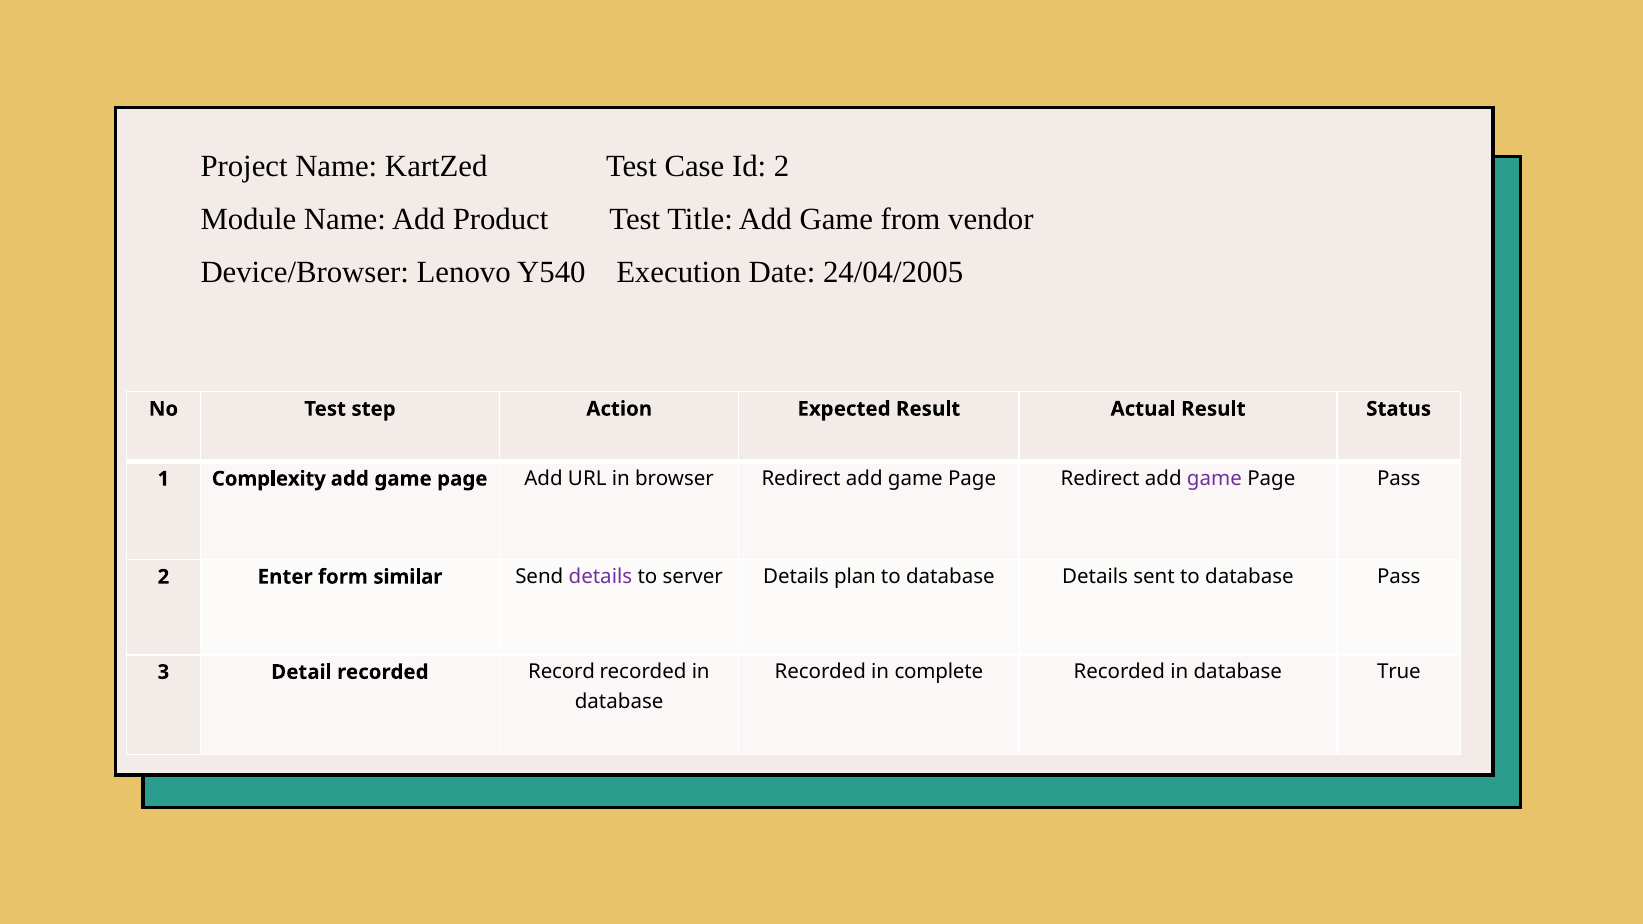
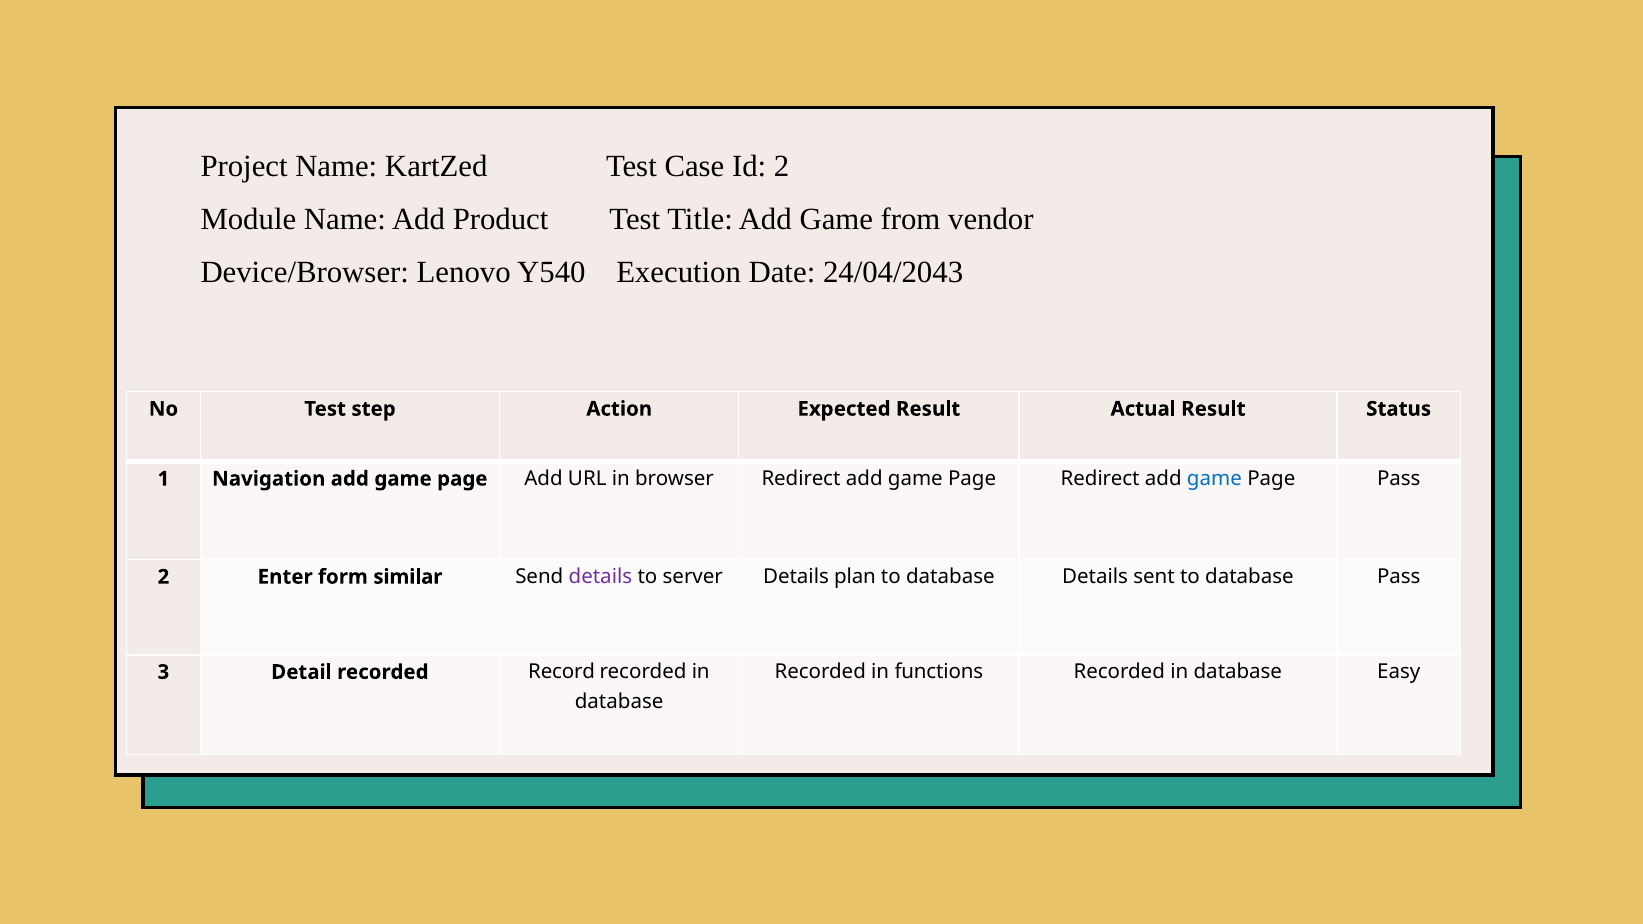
24/04/2005: 24/04/2005 -> 24/04/2043
Complexity: Complexity -> Navigation
game at (1214, 479) colour: purple -> blue
complete: complete -> functions
True: True -> Easy
